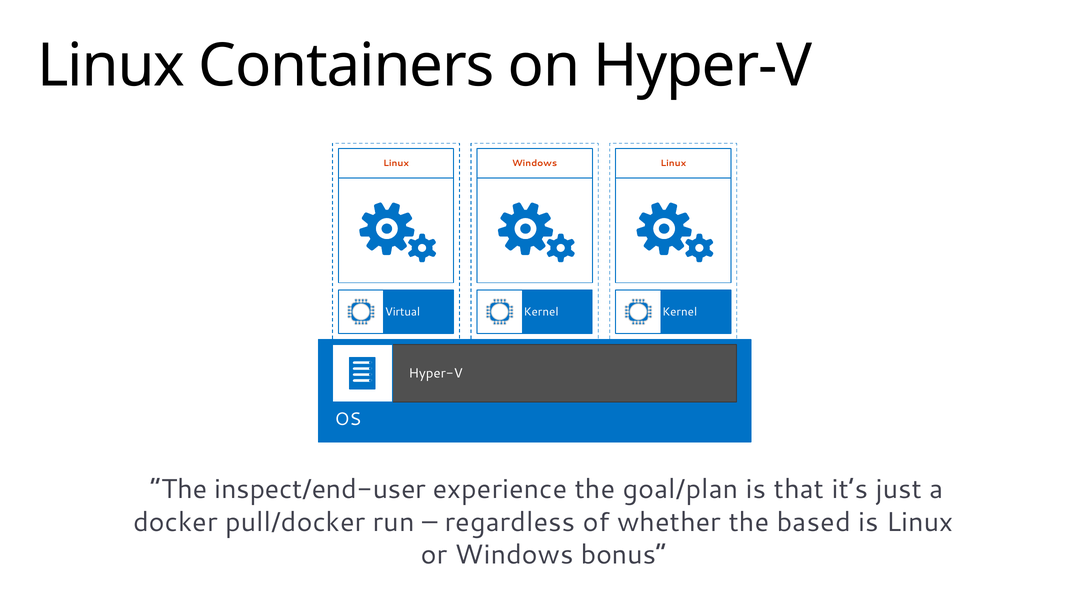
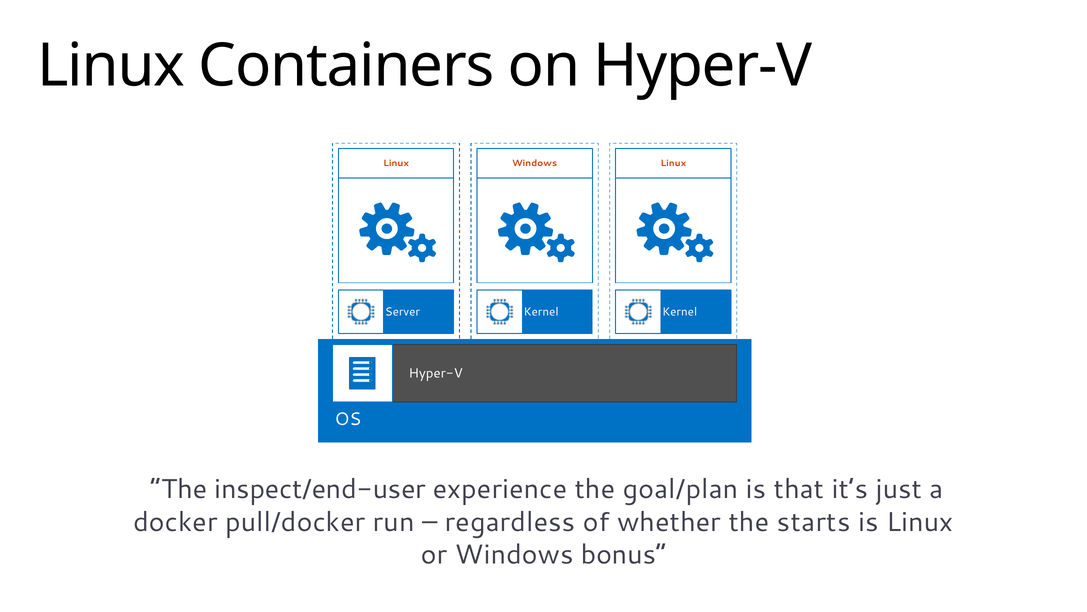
Virtual: Virtual -> Server
based: based -> starts
